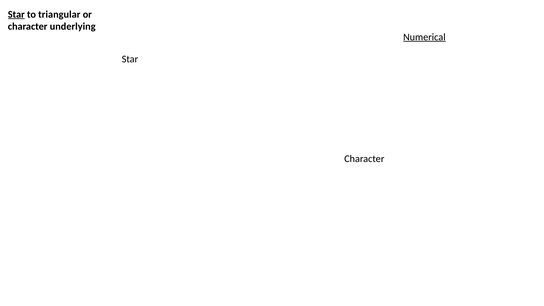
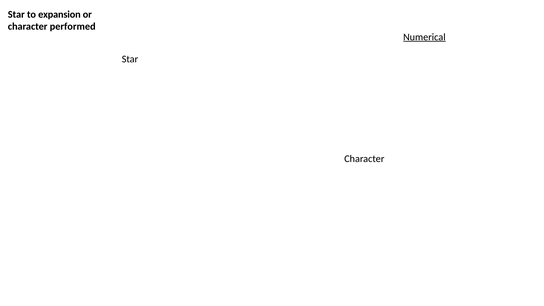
Star at (16, 14) underline: present -> none
triangular: triangular -> expansion
underlying: underlying -> performed
